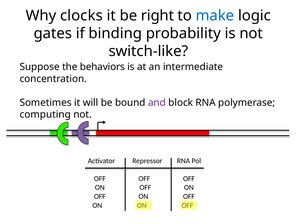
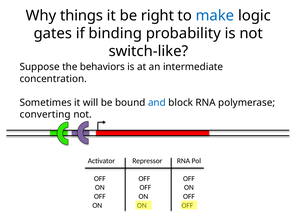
clocks: clocks -> things
and colour: purple -> blue
computing: computing -> converting
